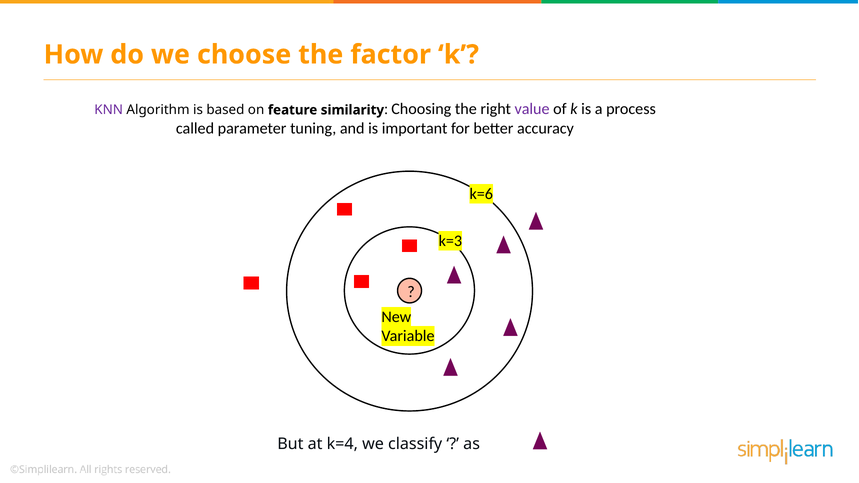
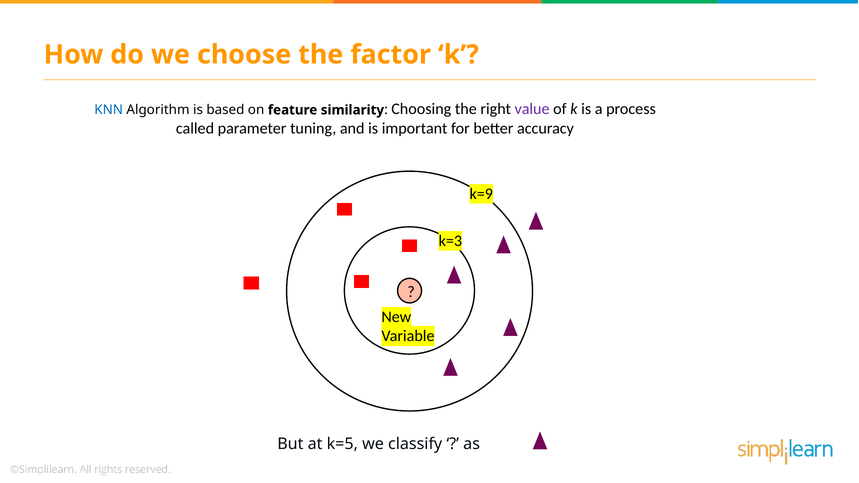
KNN colour: purple -> blue
k=6: k=6 -> k=9
k=4: k=4 -> k=5
